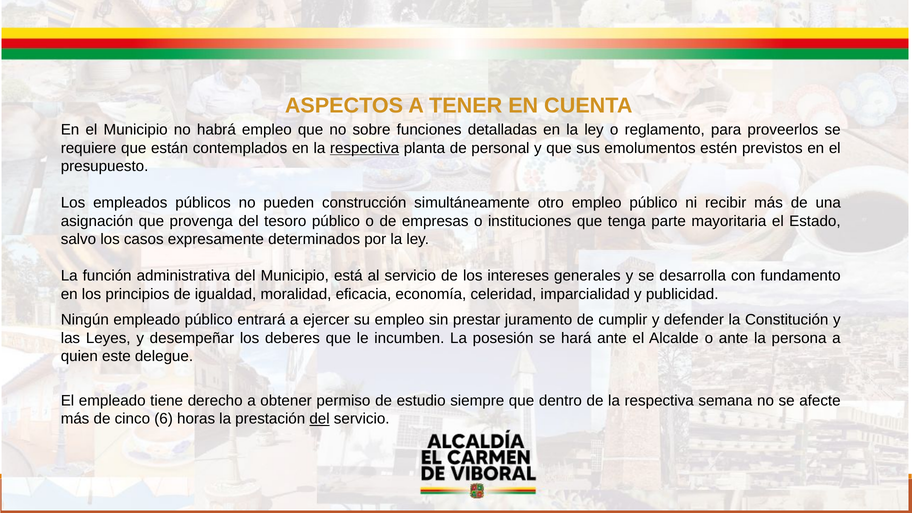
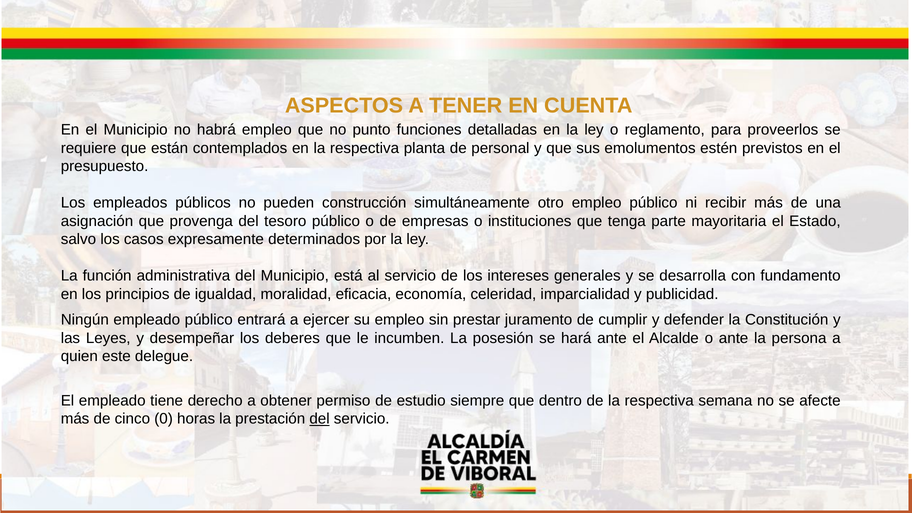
sobre: sobre -> punto
respectiva at (365, 148) underline: present -> none
6: 6 -> 0
